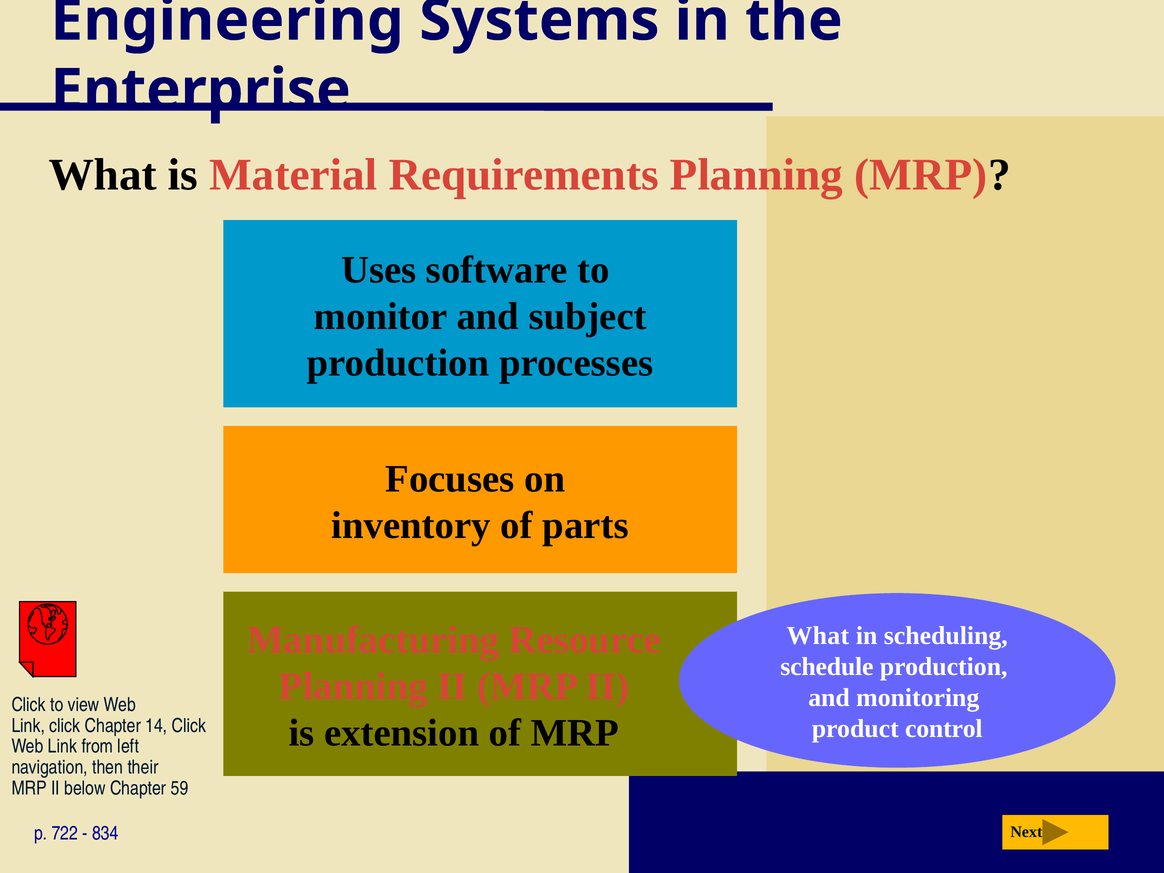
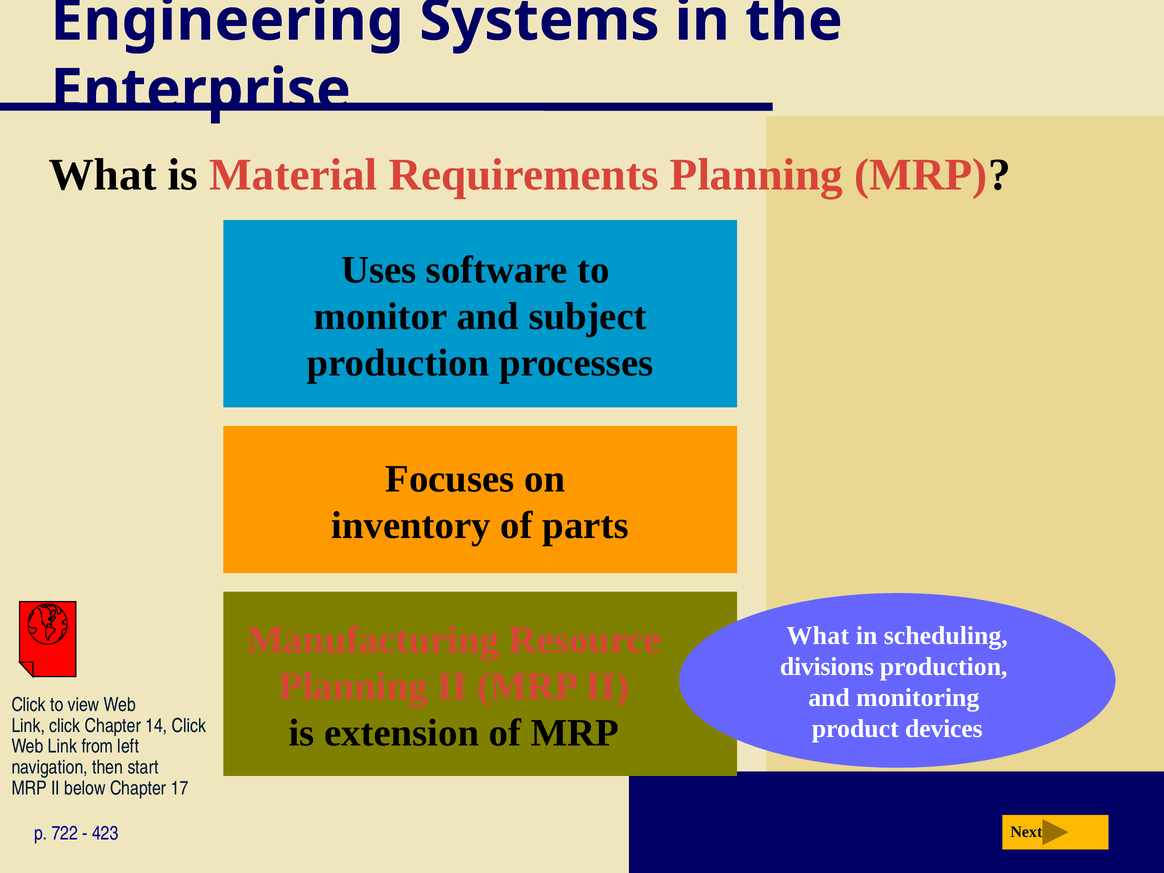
schedule: schedule -> divisions
control: control -> devices
their: their -> start
59: 59 -> 17
834: 834 -> 423
